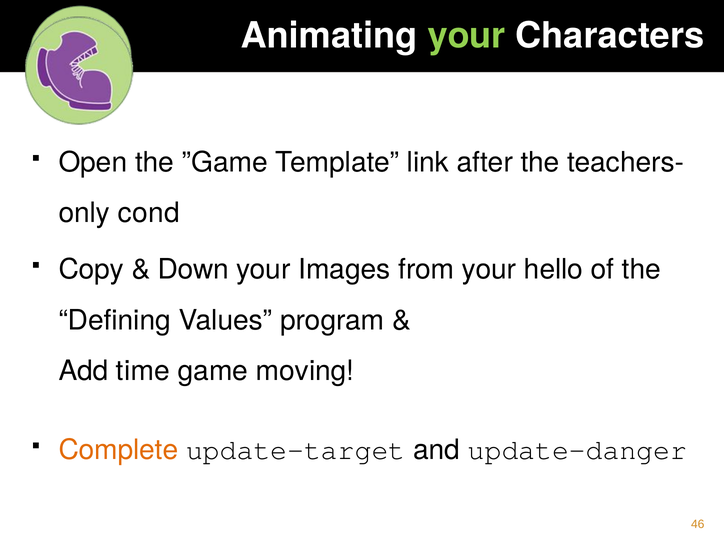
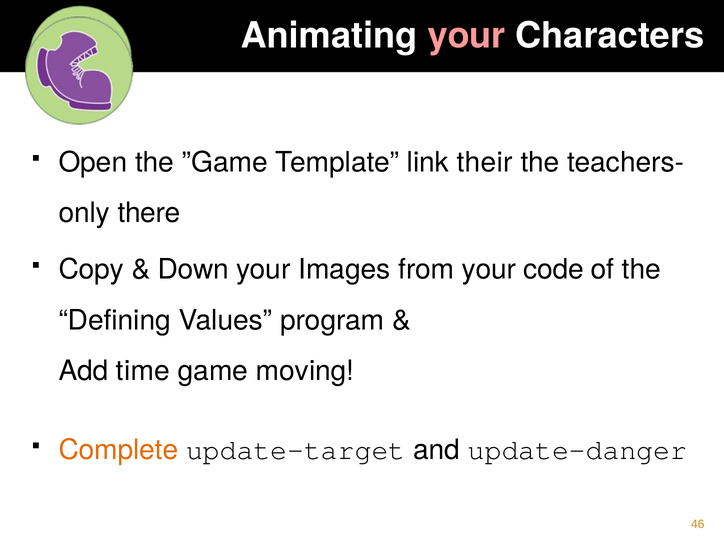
your at (467, 36) colour: light green -> pink
after: after -> their
cond: cond -> there
hello: hello -> code
